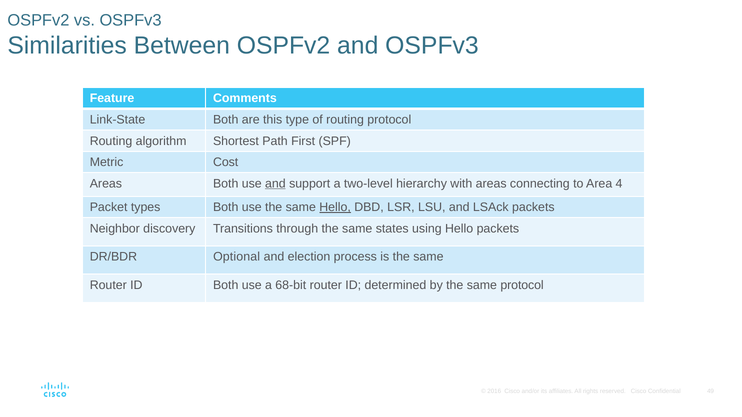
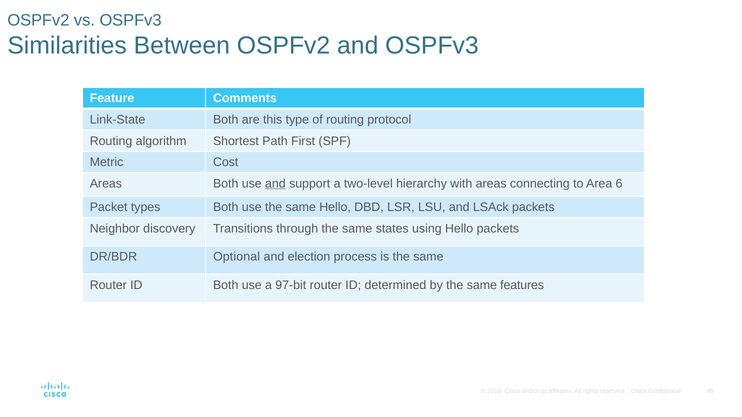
4: 4 -> 6
Hello at (335, 207) underline: present -> none
68-bit: 68-bit -> 97-bit
same protocol: protocol -> features
